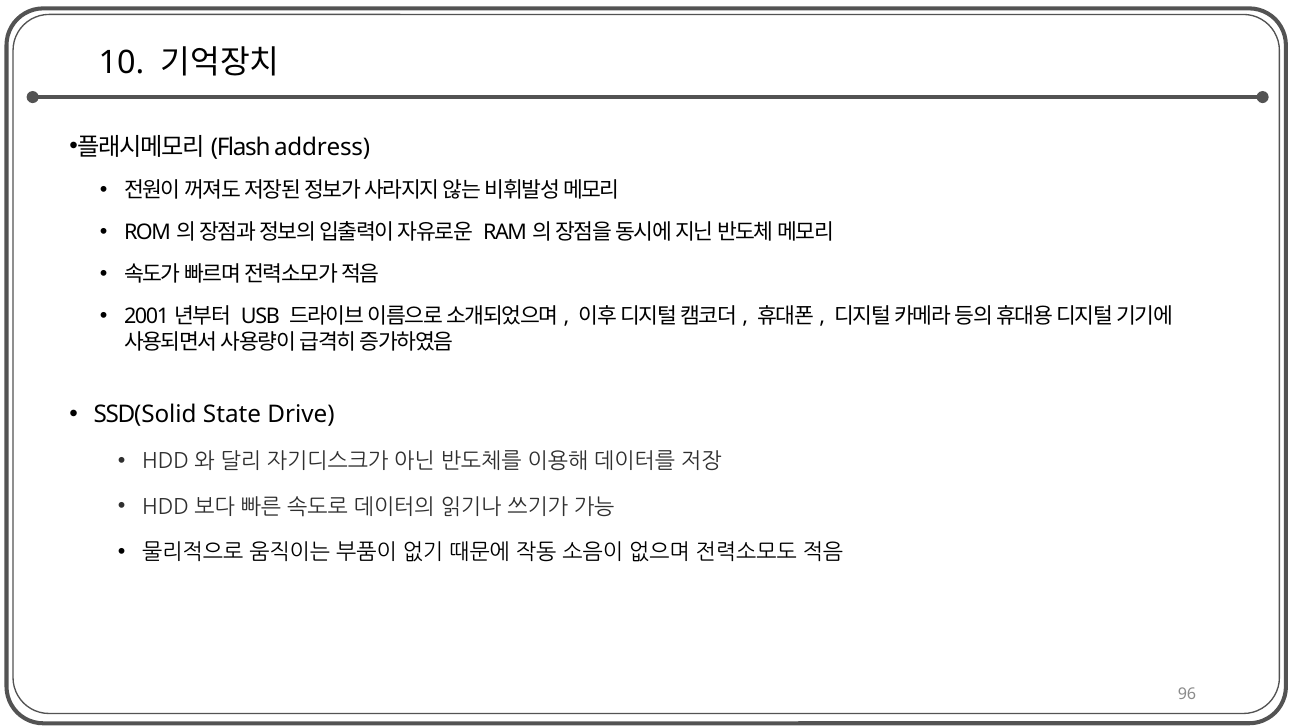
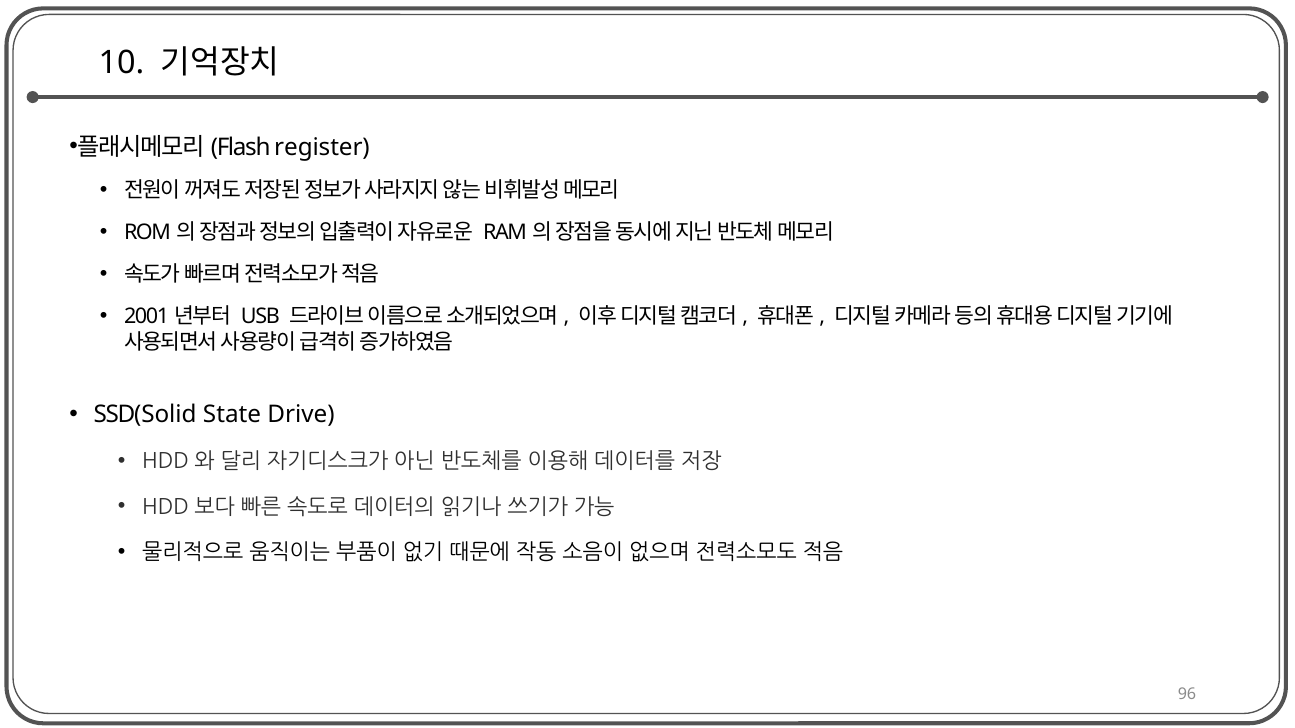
address: address -> register
